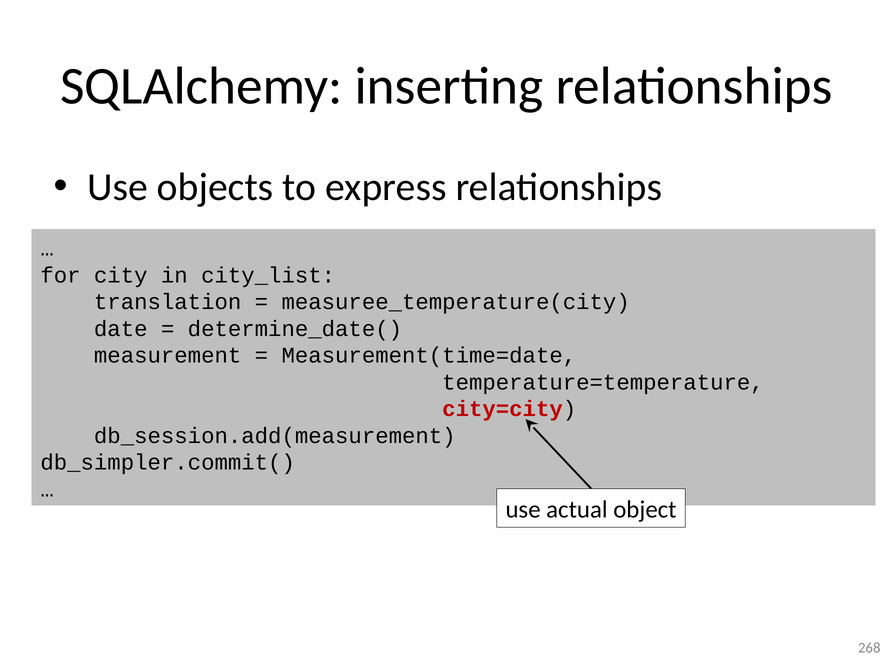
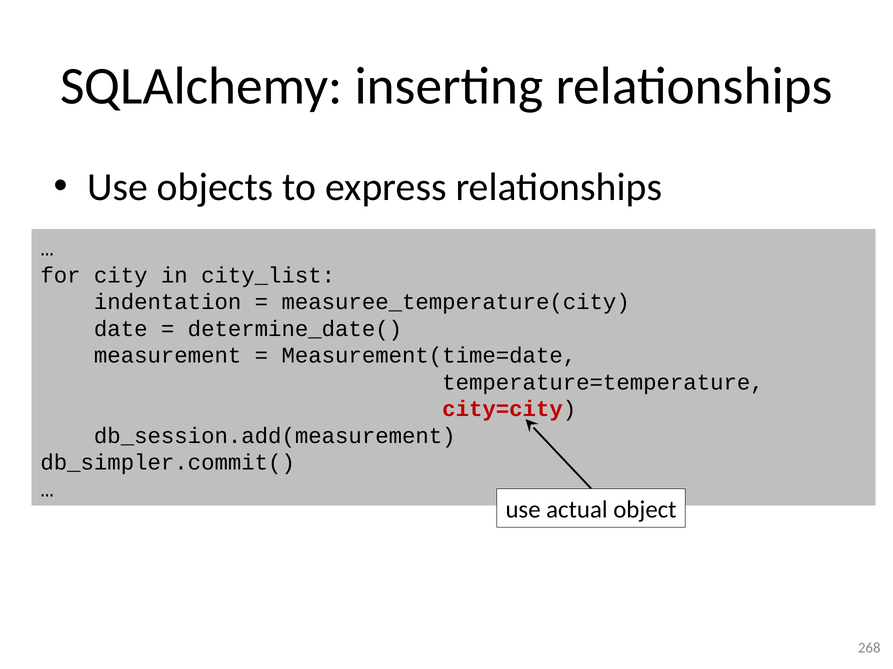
translation: translation -> indentation
